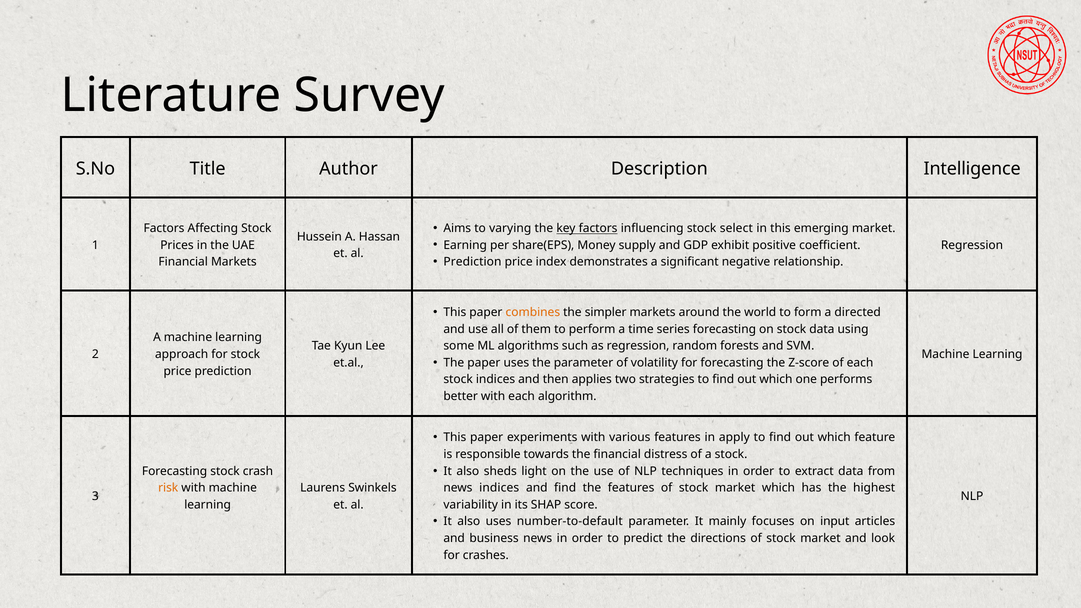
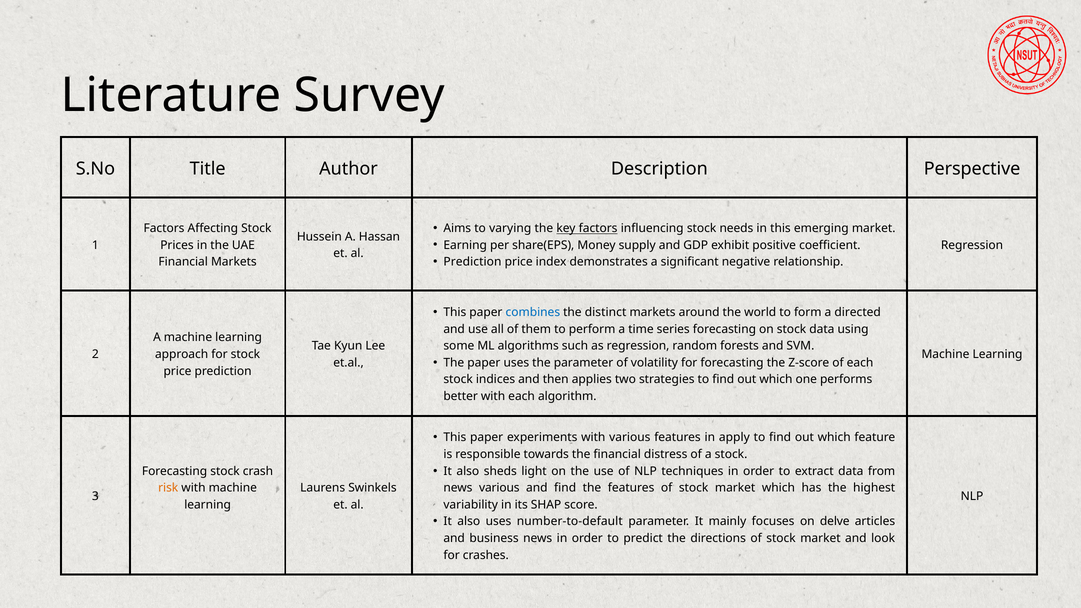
Intelligence: Intelligence -> Perspective
select: select -> needs
combines colour: orange -> blue
simpler: simpler -> distinct
news indices: indices -> various
input: input -> delve
